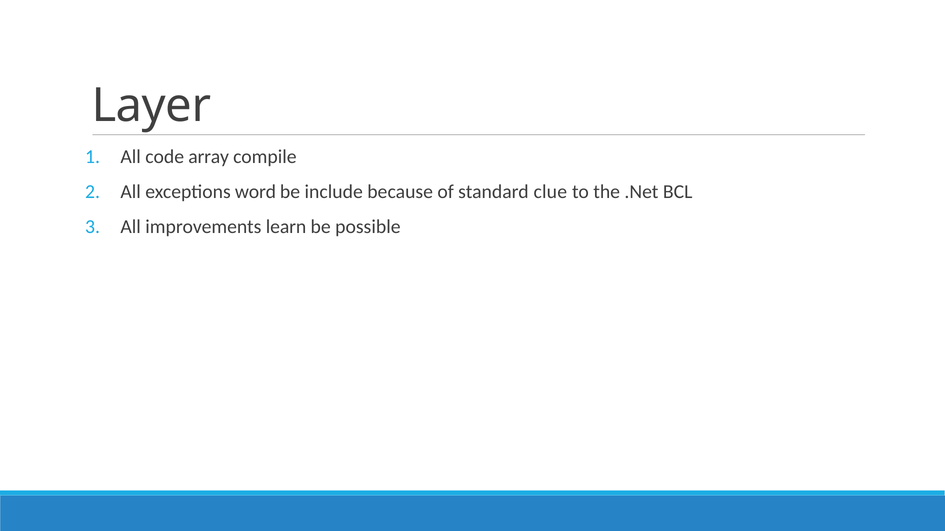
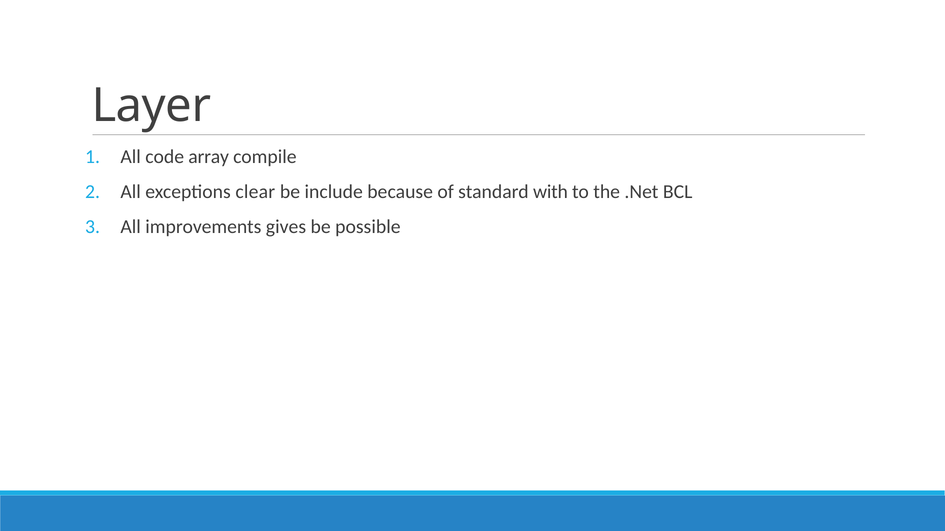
word: word -> clear
clue: clue -> with
learn: learn -> gives
